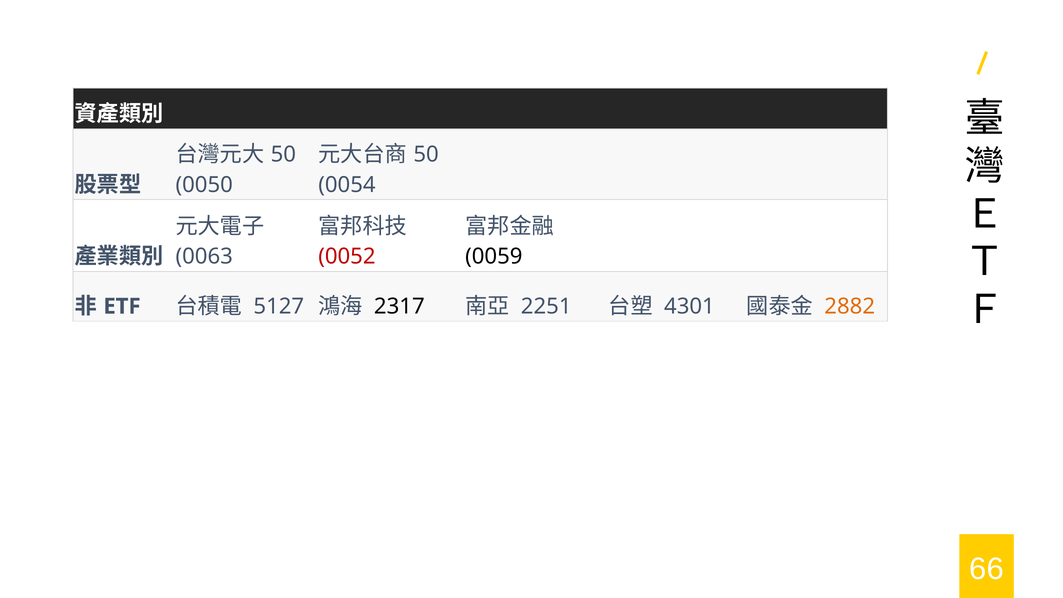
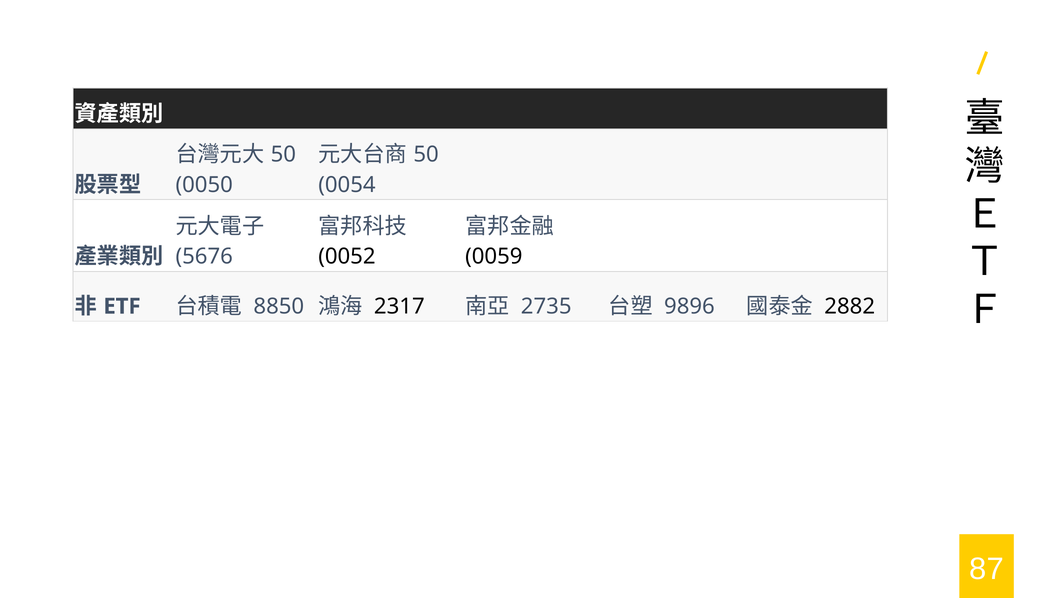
0063: 0063 -> 5676
0052 colour: red -> black
5127: 5127 -> 8850
2251: 2251 -> 2735
4301: 4301 -> 9896
2882 colour: orange -> black
66: 66 -> 87
